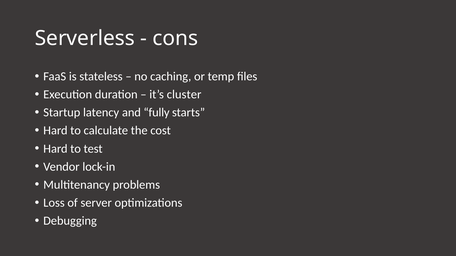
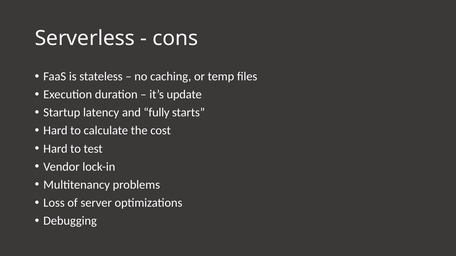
cluster: cluster -> update
